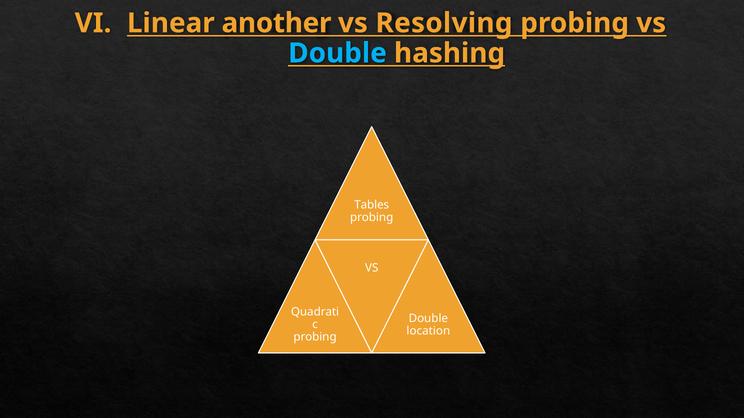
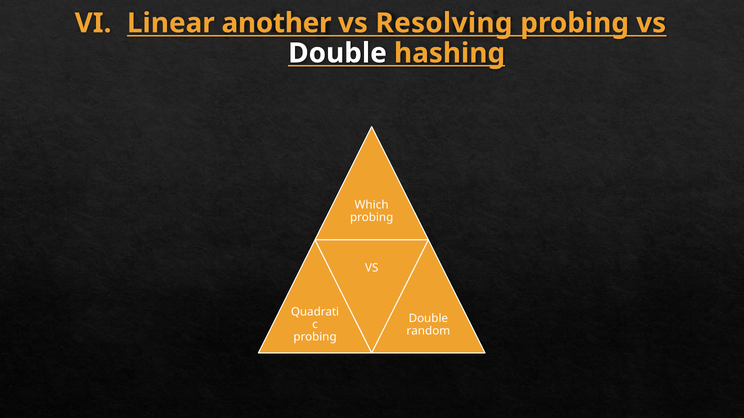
Double at (338, 53) colour: light blue -> white
Tables: Tables -> Which
location: location -> random
